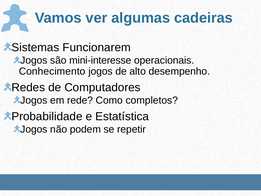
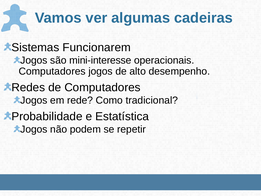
Conhecimento at (52, 71): Conhecimento -> Computadores
completos: completos -> tradicional
